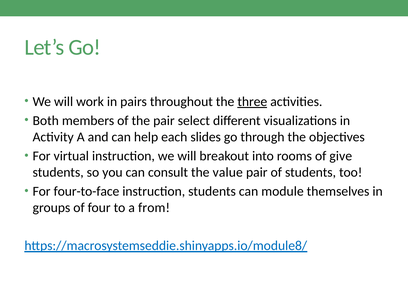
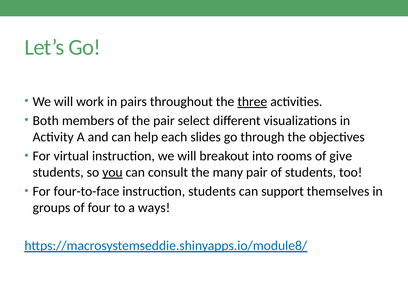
you underline: none -> present
value: value -> many
module: module -> support
from: from -> ways
